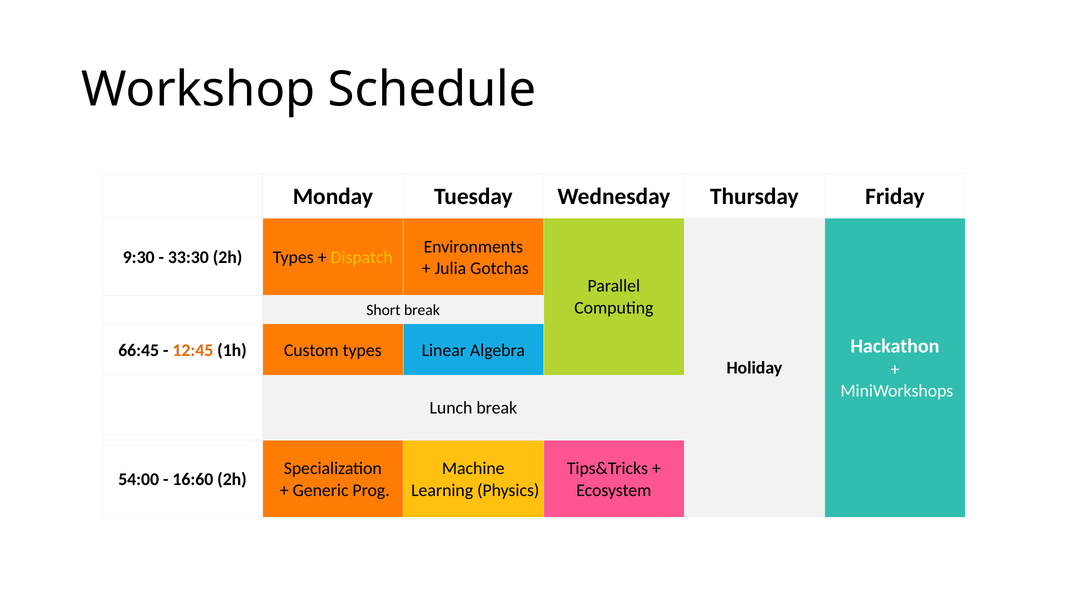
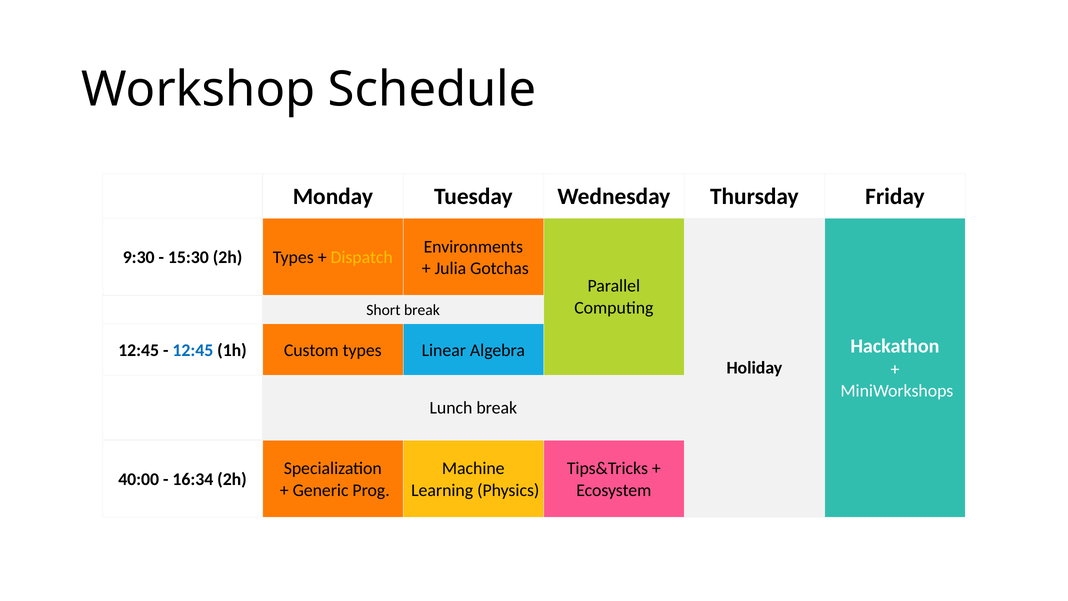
33:30: 33:30 -> 15:30
66:45 at (139, 350): 66:45 -> 12:45
12:45 at (193, 350) colour: orange -> blue
54:00: 54:00 -> 40:00
16:60: 16:60 -> 16:34
